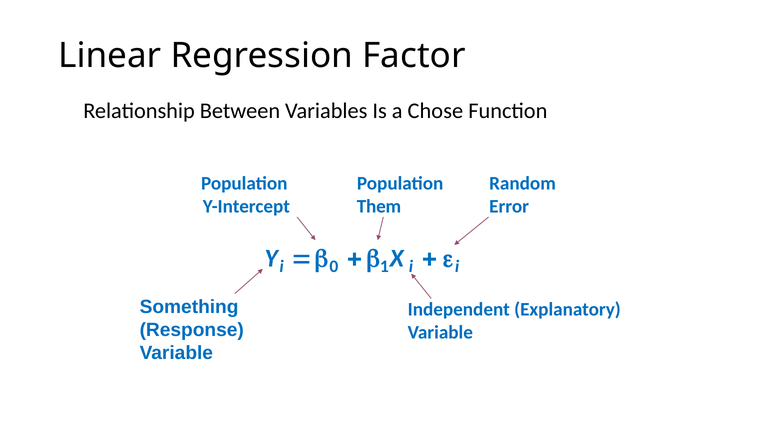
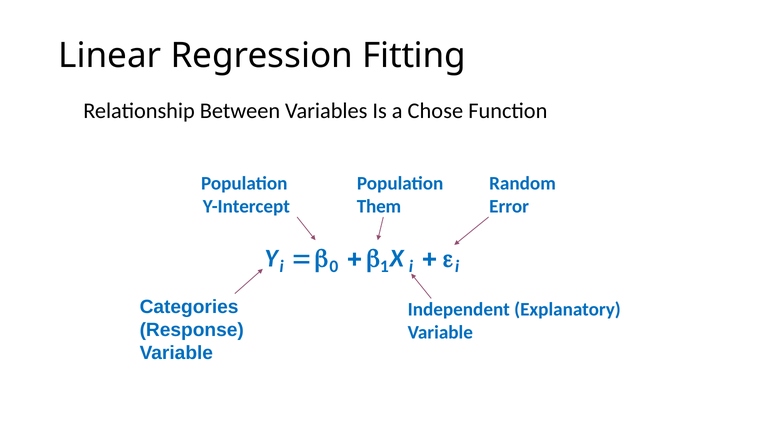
Factor: Factor -> Fitting
Something: Something -> Categories
